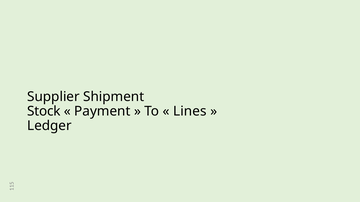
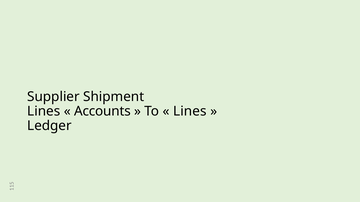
Stock at (44, 111): Stock -> Lines
Payment: Payment -> Accounts
